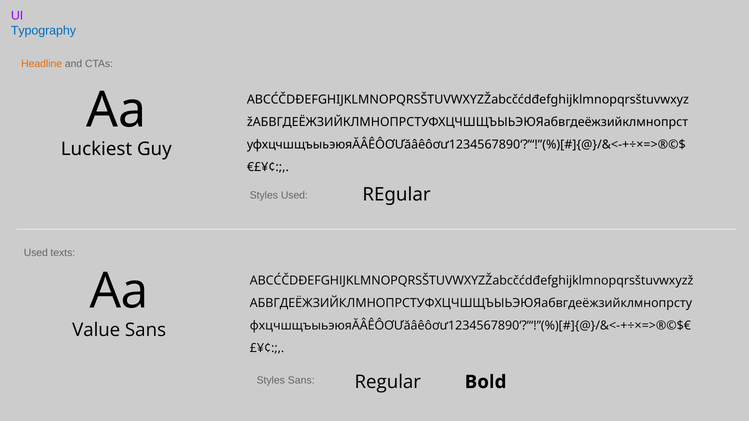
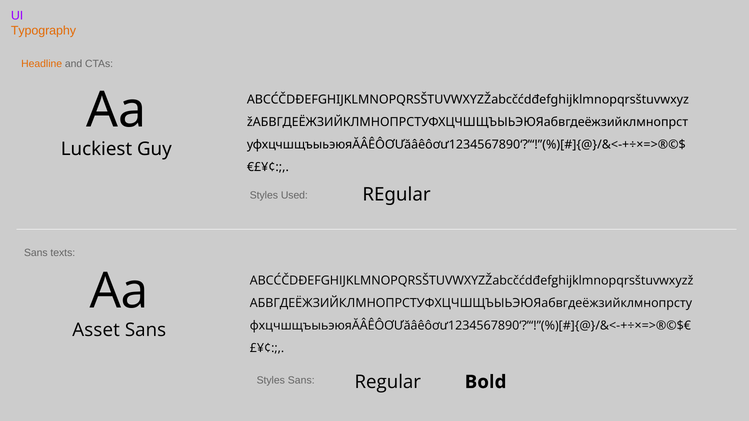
Typography colour: blue -> orange
Used at (36, 253): Used -> Sans
Value: Value -> Asset
